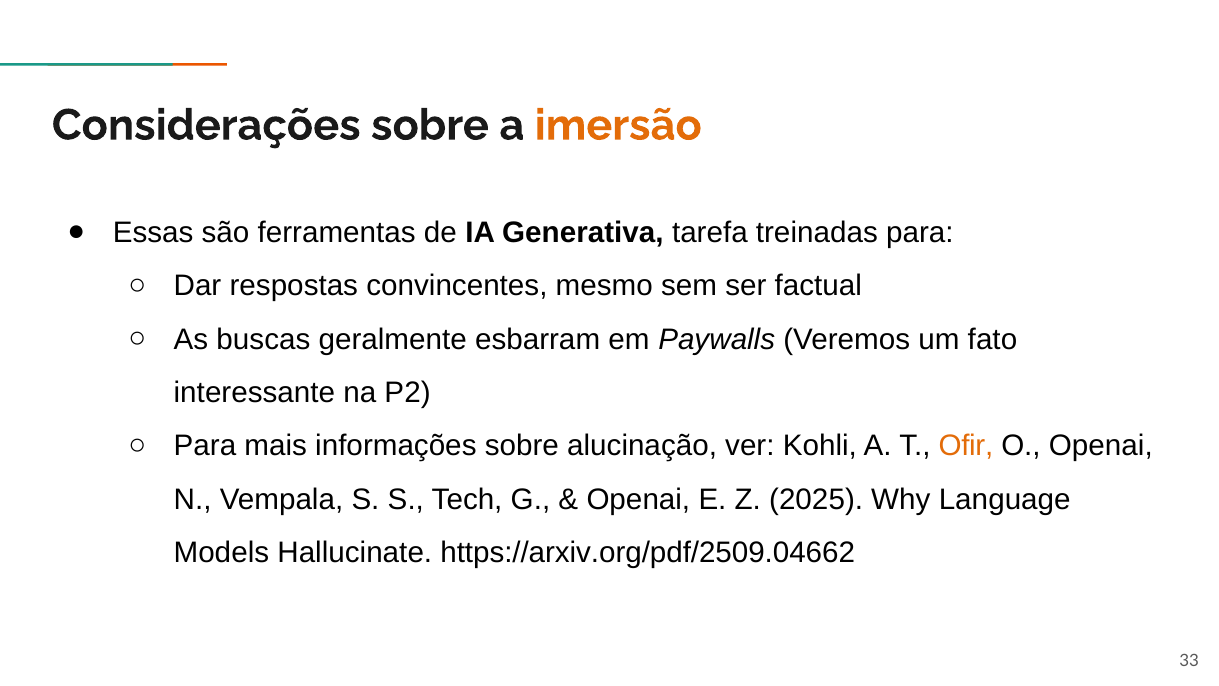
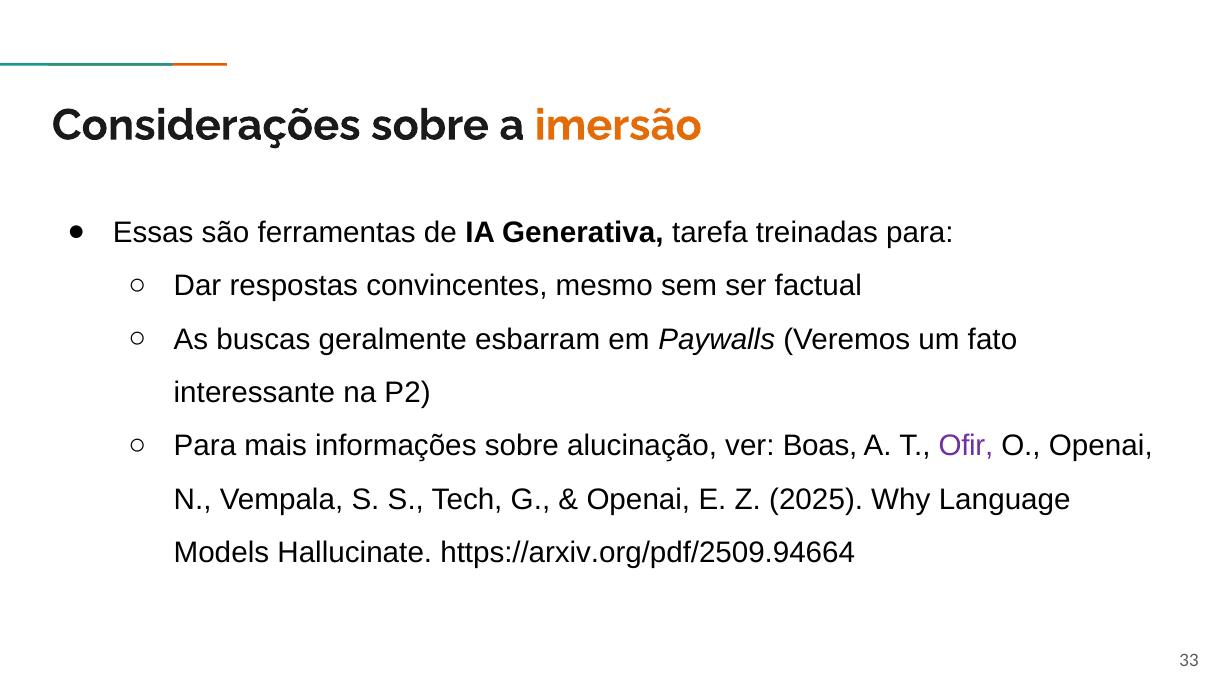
Kohli: Kohli -> Boas
Ofir colour: orange -> purple
https://arxiv.org/pdf/2509.04662: https://arxiv.org/pdf/2509.04662 -> https://arxiv.org/pdf/2509.94664
